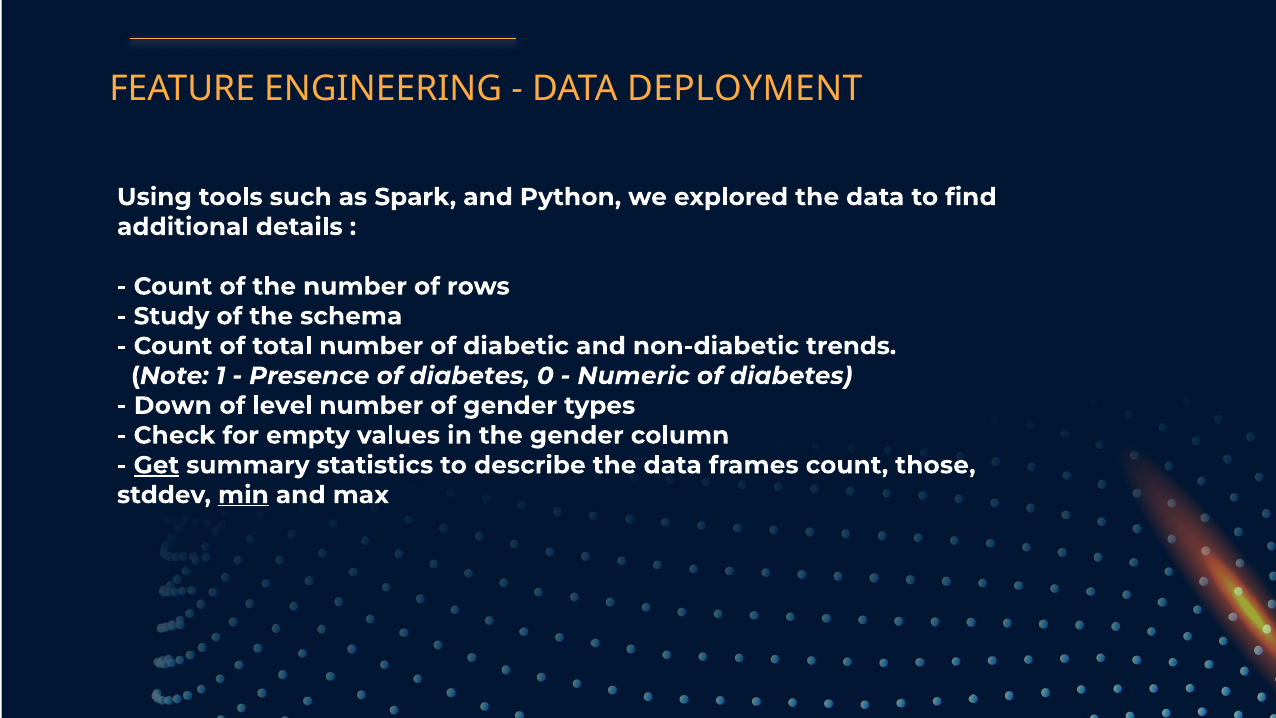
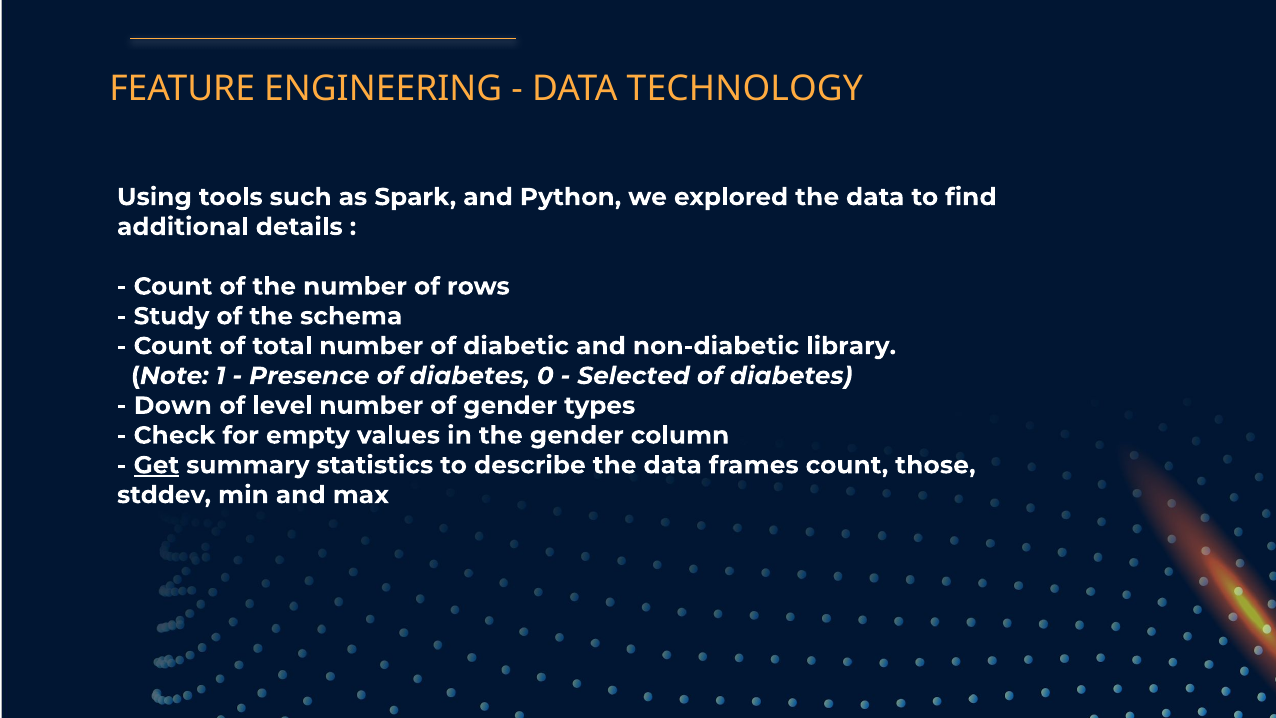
DEPLOYMENT: DEPLOYMENT -> TECHNOLOGY
trends: trends -> library
Numeric: Numeric -> Selected
min underline: present -> none
